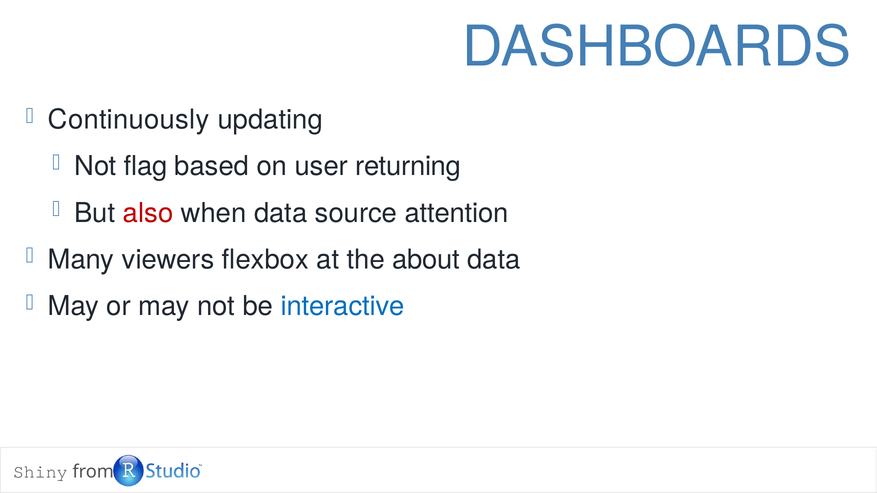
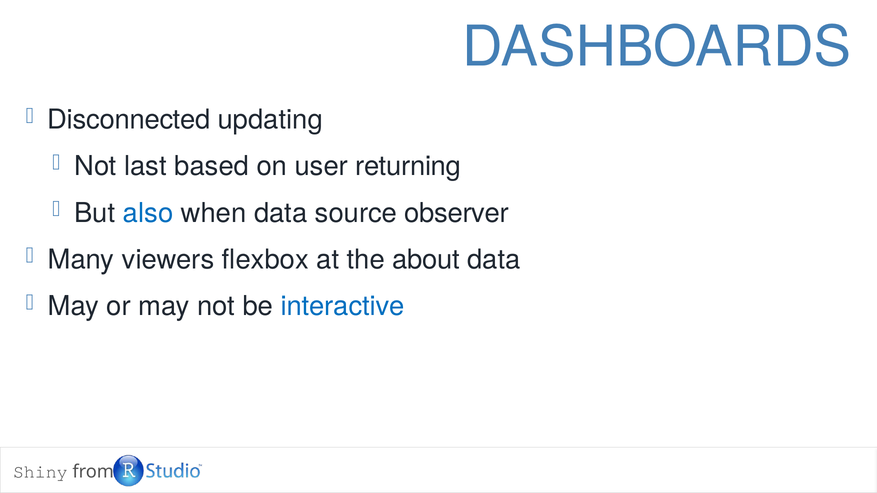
Continuously: Continuously -> Disconnected
flag: flag -> last
also colour: red -> blue
attention: attention -> observer
